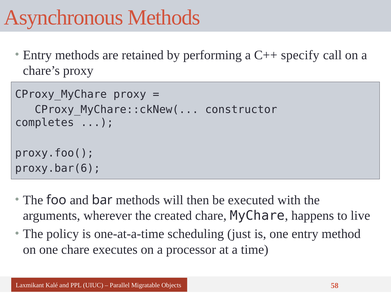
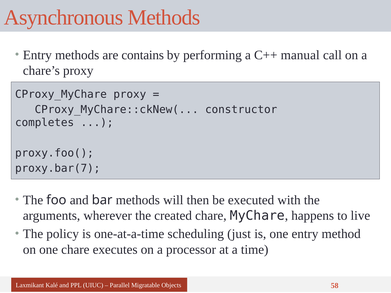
retained: retained -> contains
specify: specify -> manual
proxy.bar(6: proxy.bar(6 -> proxy.bar(7
